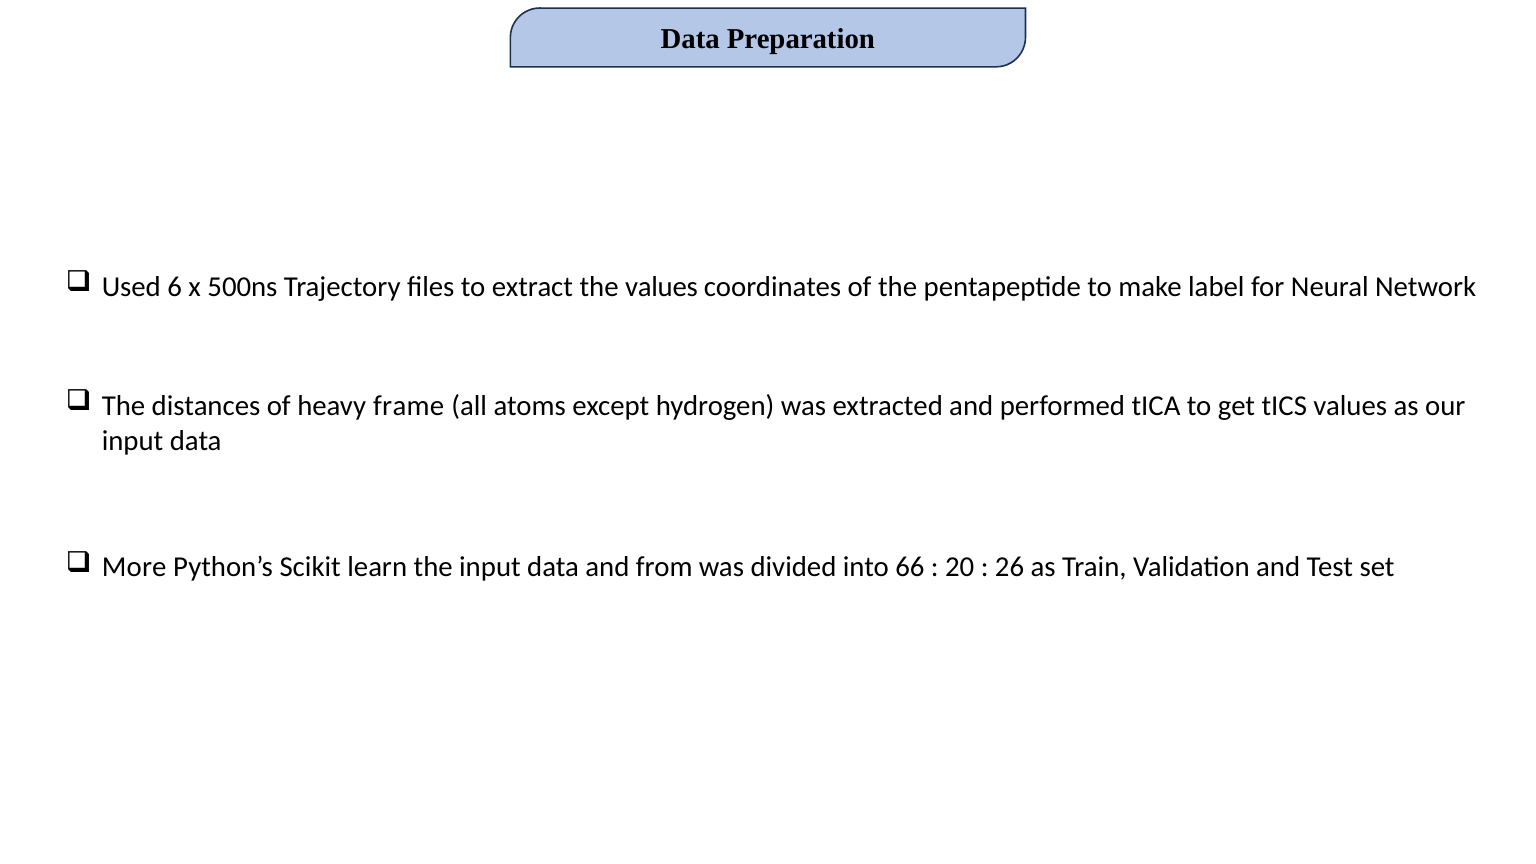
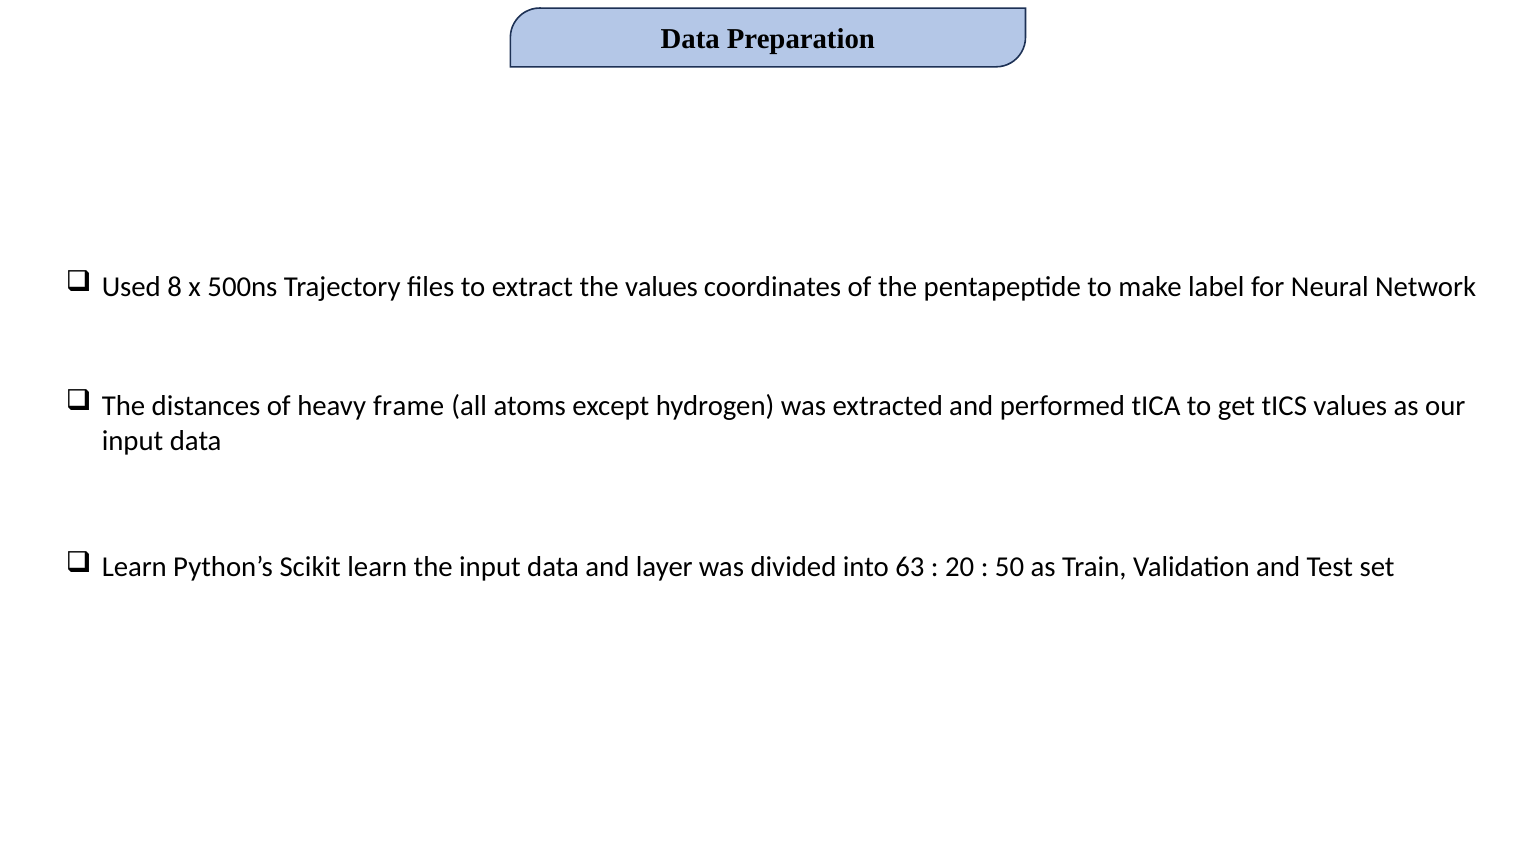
6: 6 -> 8
More at (134, 567): More -> Learn
from: from -> layer
66: 66 -> 63
26: 26 -> 50
